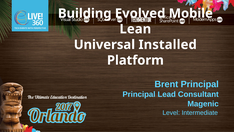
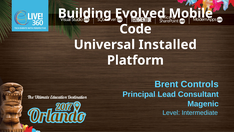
Lean: Lean -> Code
Brent Principal: Principal -> Controls
